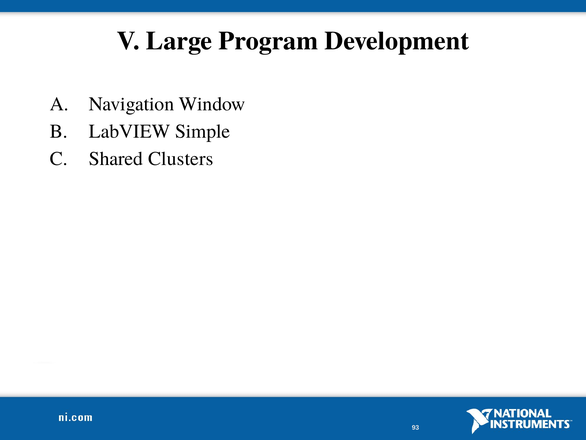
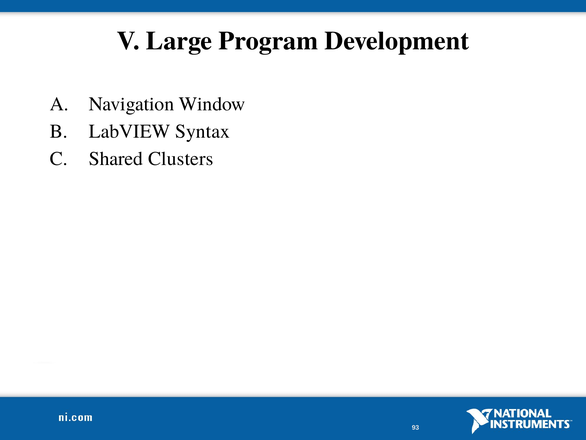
Simple: Simple -> Syntax
